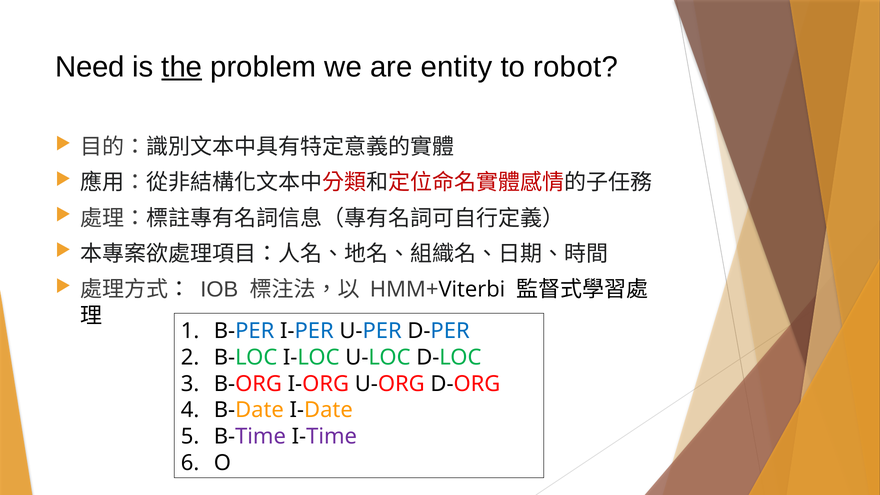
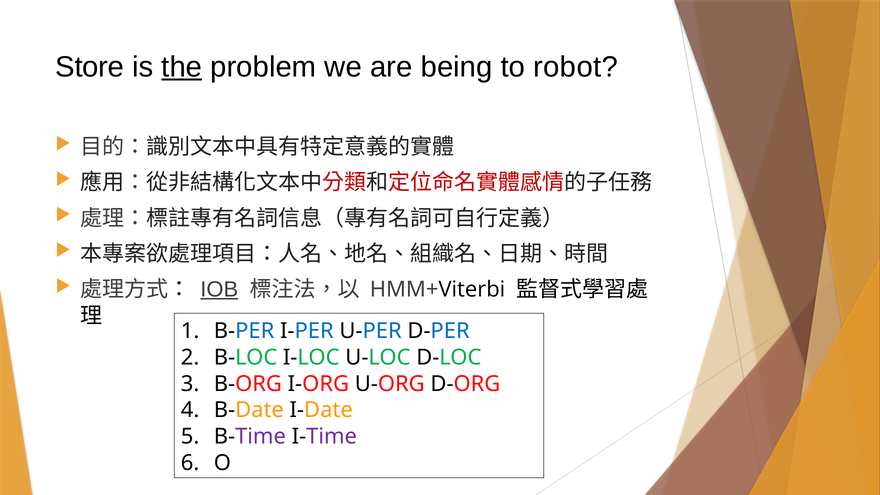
Need: Need -> Store
entity: entity -> being
IOB underline: none -> present
